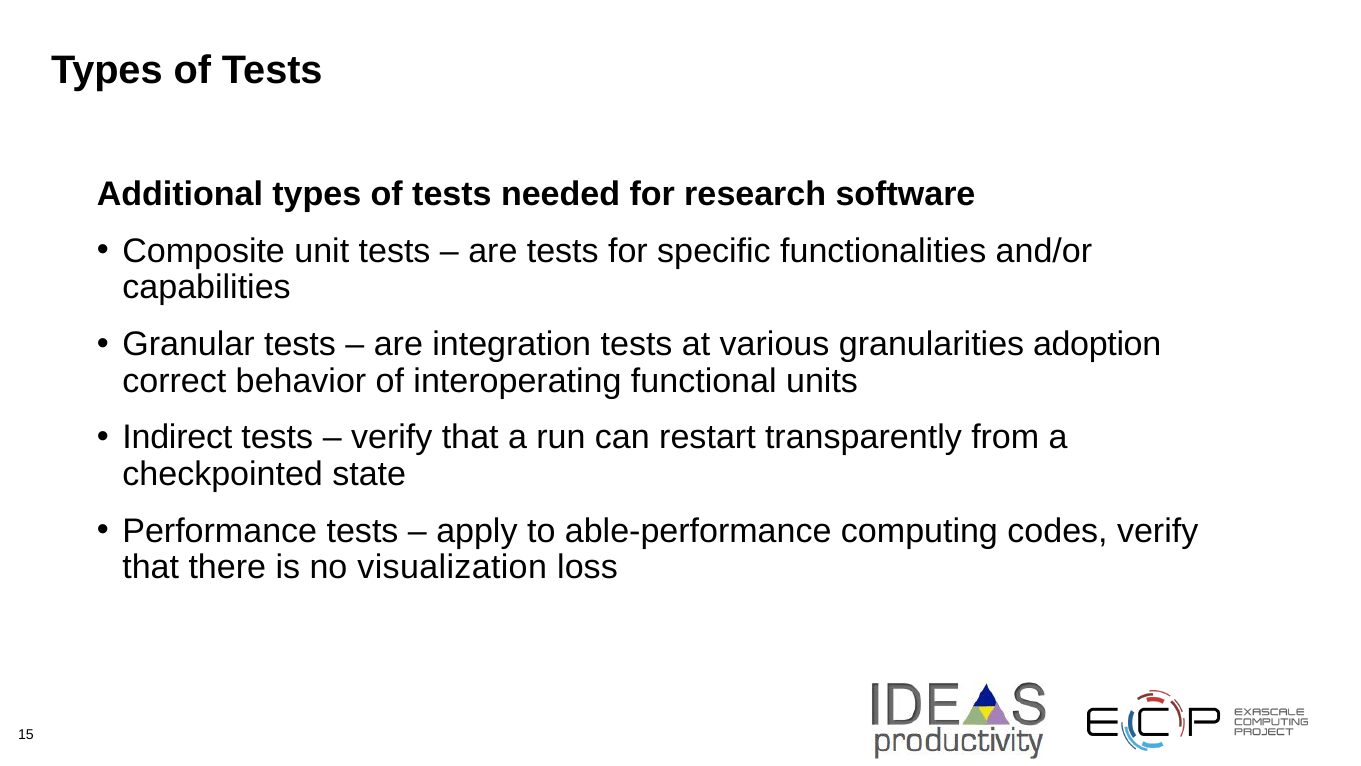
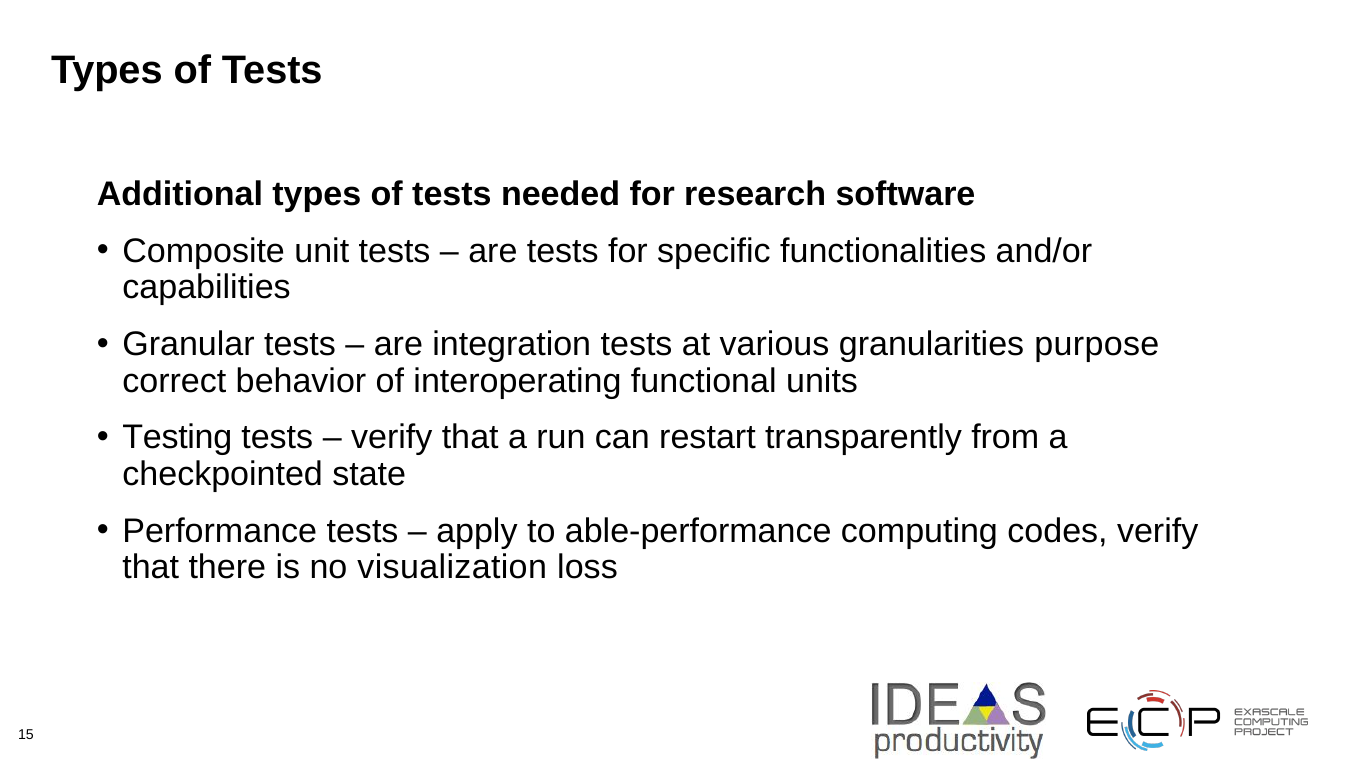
adoption: adoption -> purpose
Indirect: Indirect -> Testing
